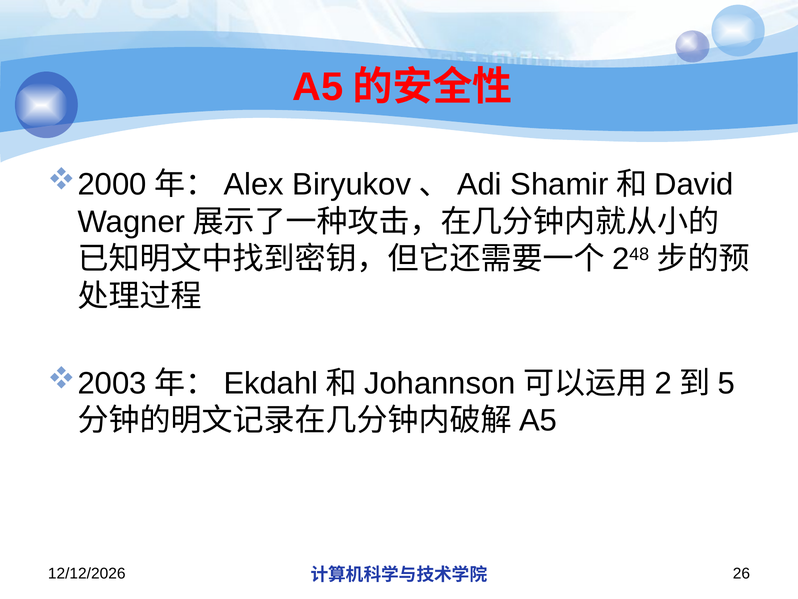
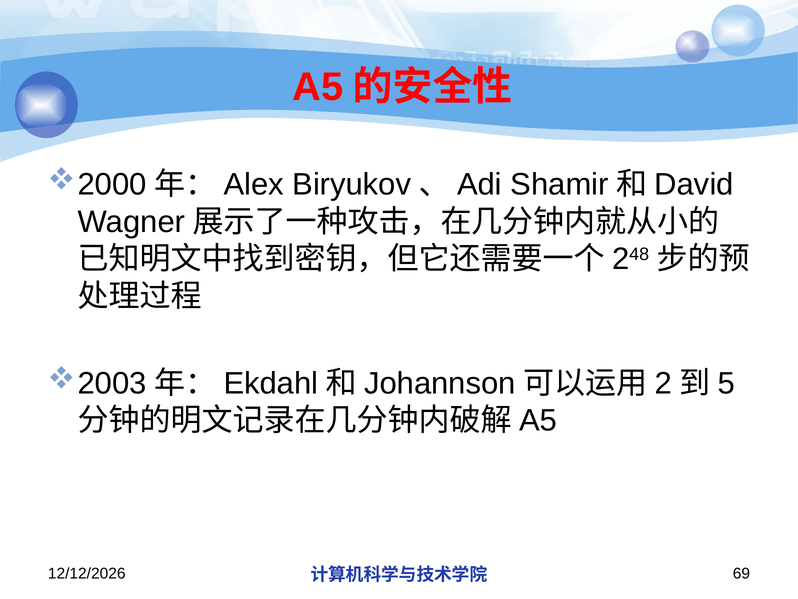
26: 26 -> 69
